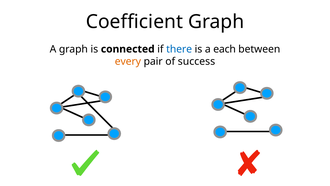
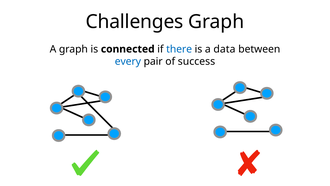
Coefficient: Coefficient -> Challenges
each: each -> data
every colour: orange -> blue
